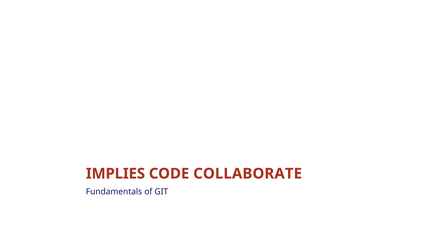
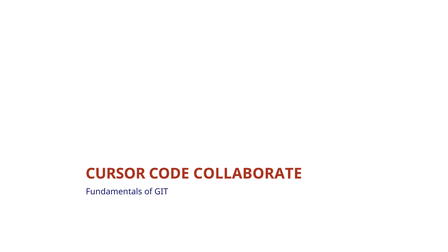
IMPLIES: IMPLIES -> CURSOR
